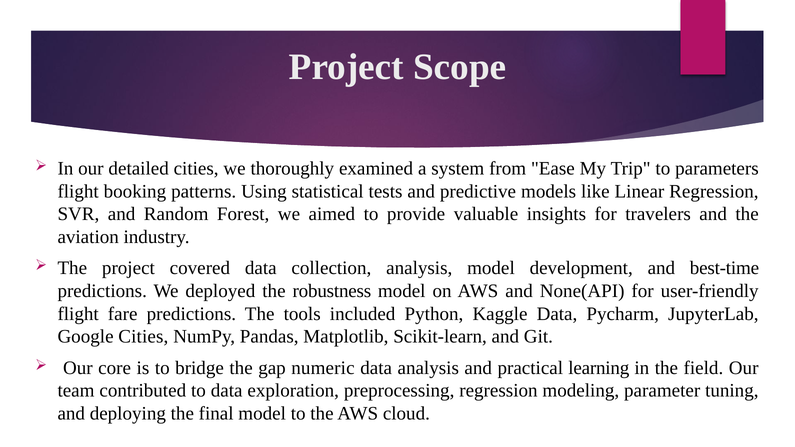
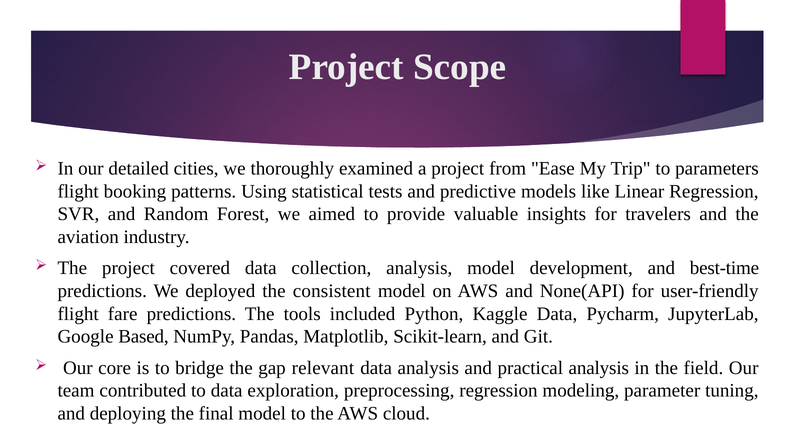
a system: system -> project
robustness: robustness -> consistent
Google Cities: Cities -> Based
numeric: numeric -> relevant
practical learning: learning -> analysis
